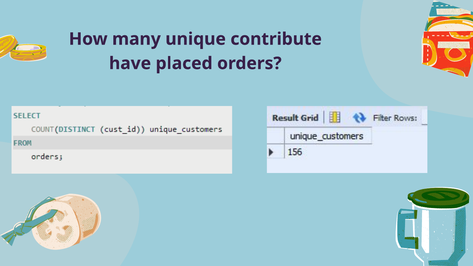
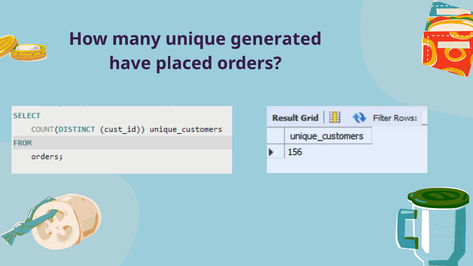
contribute: contribute -> generated
